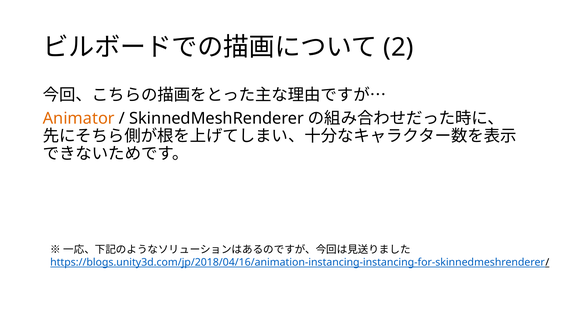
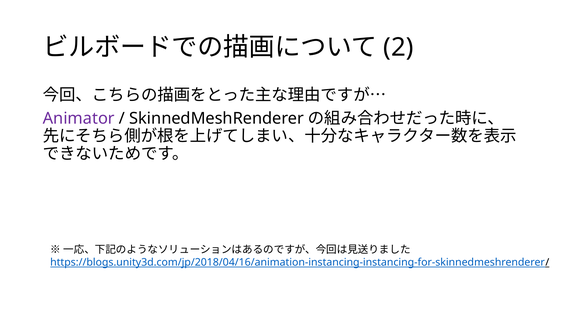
Animator colour: orange -> purple
